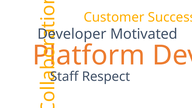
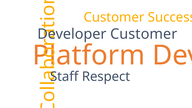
Motivated at (144, 34): Motivated -> Customer
